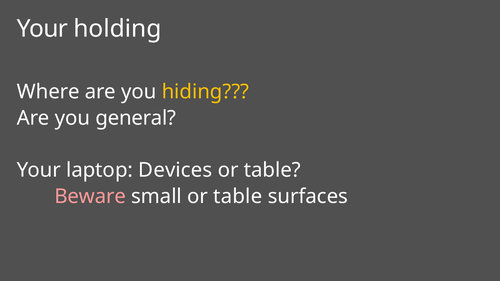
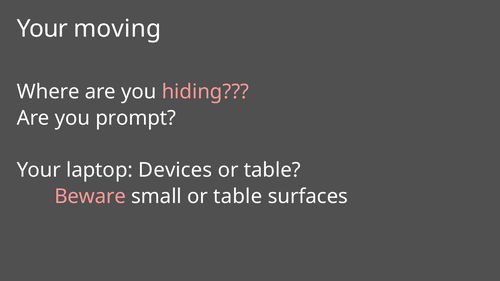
holding: holding -> moving
hiding colour: yellow -> pink
general: general -> prompt
